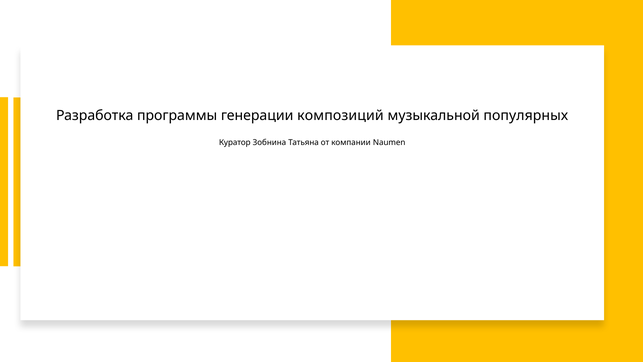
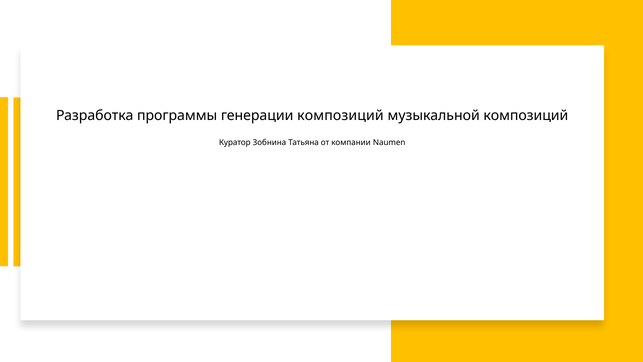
музыкальной популярных: популярных -> композиций
